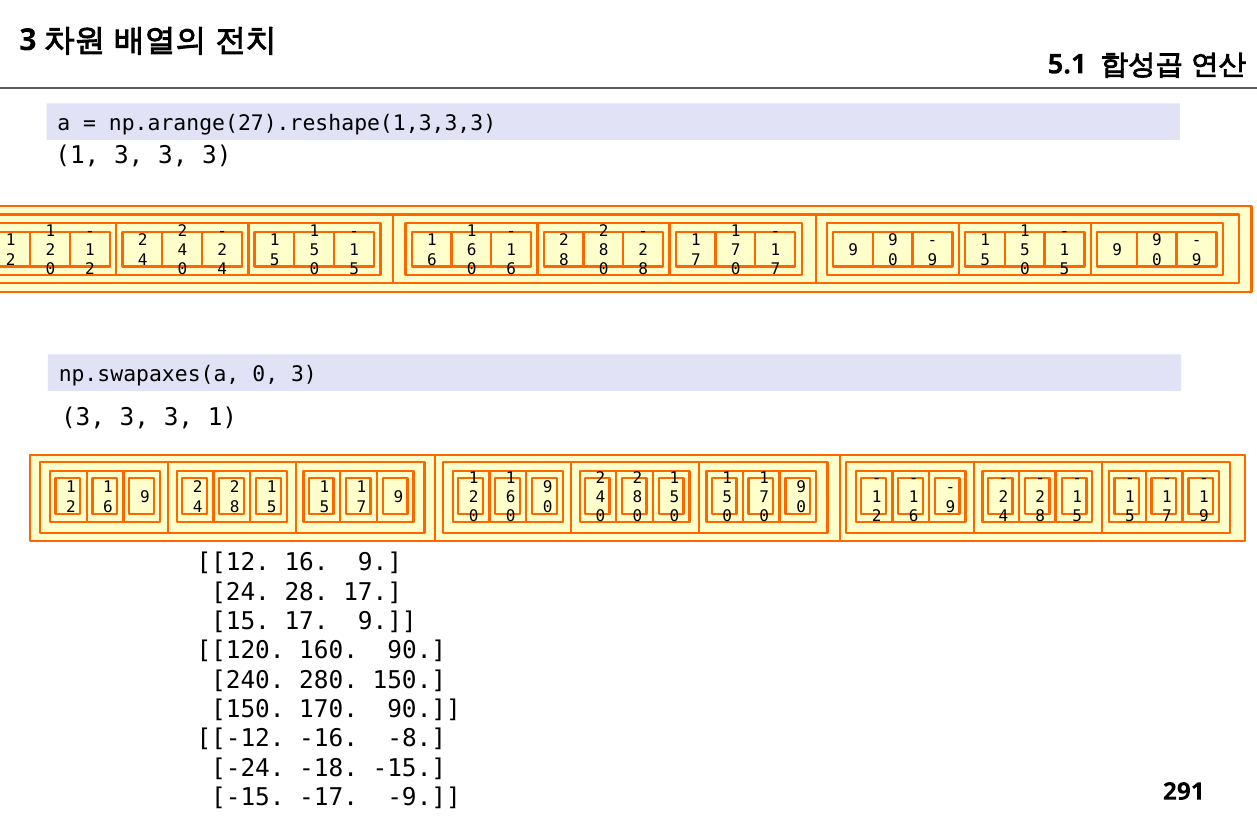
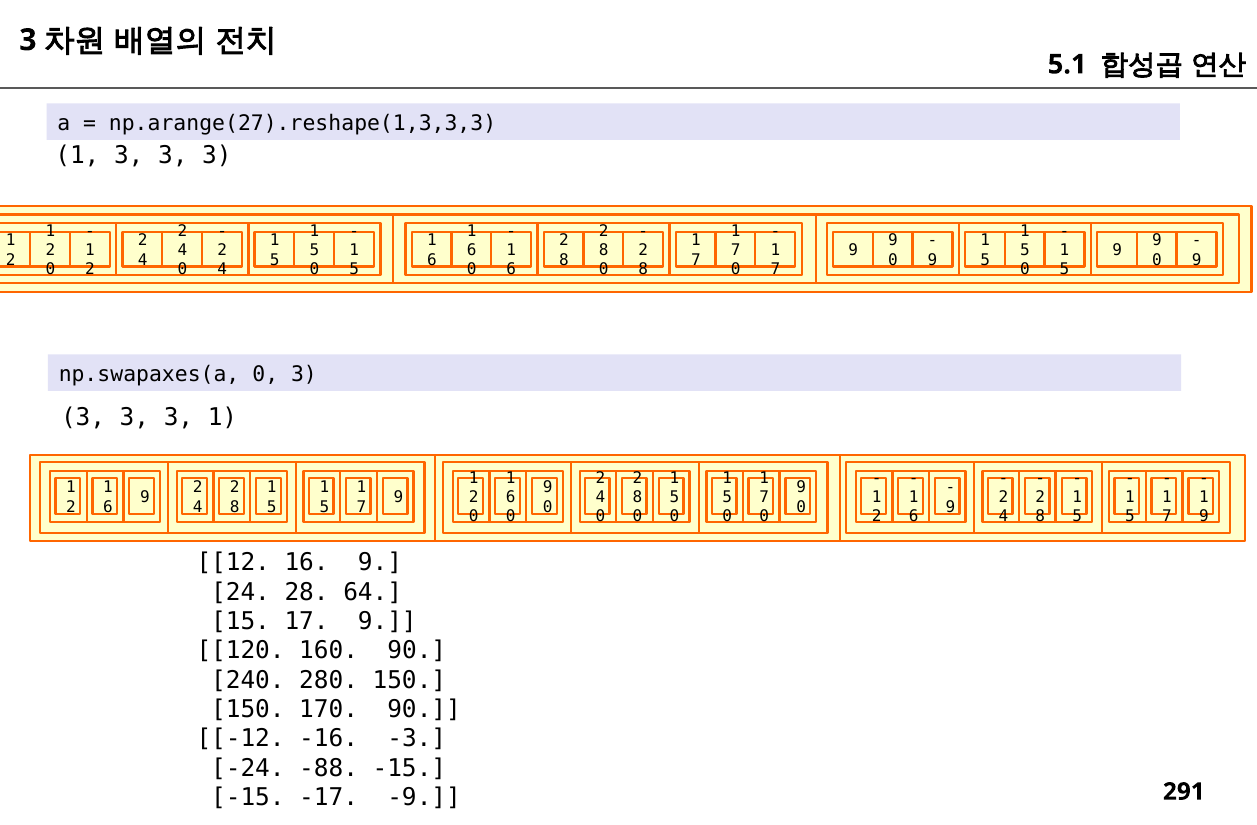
28 17: 17 -> 64
-8: -8 -> -3
-18: -18 -> -88
